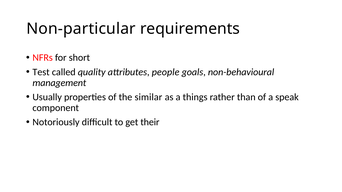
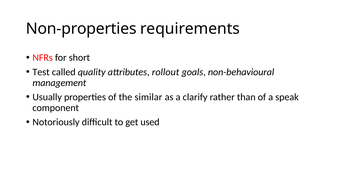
Non-particular: Non-particular -> Non-properties
people: people -> rollout
things: things -> clarify
their: their -> used
